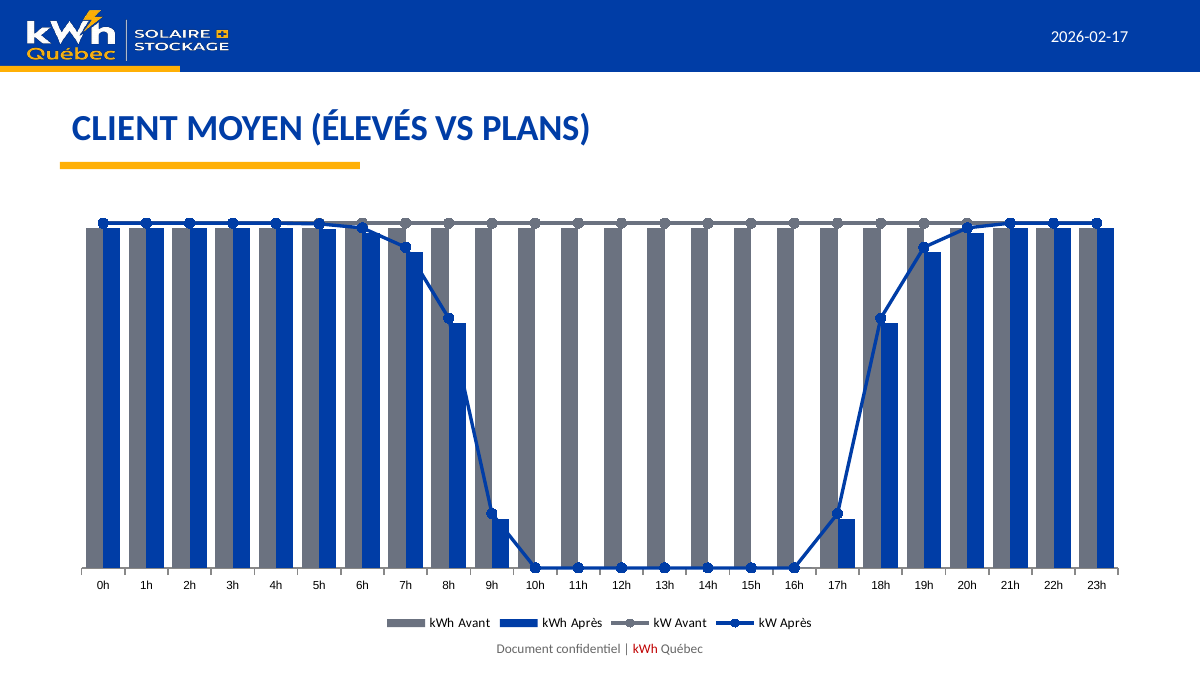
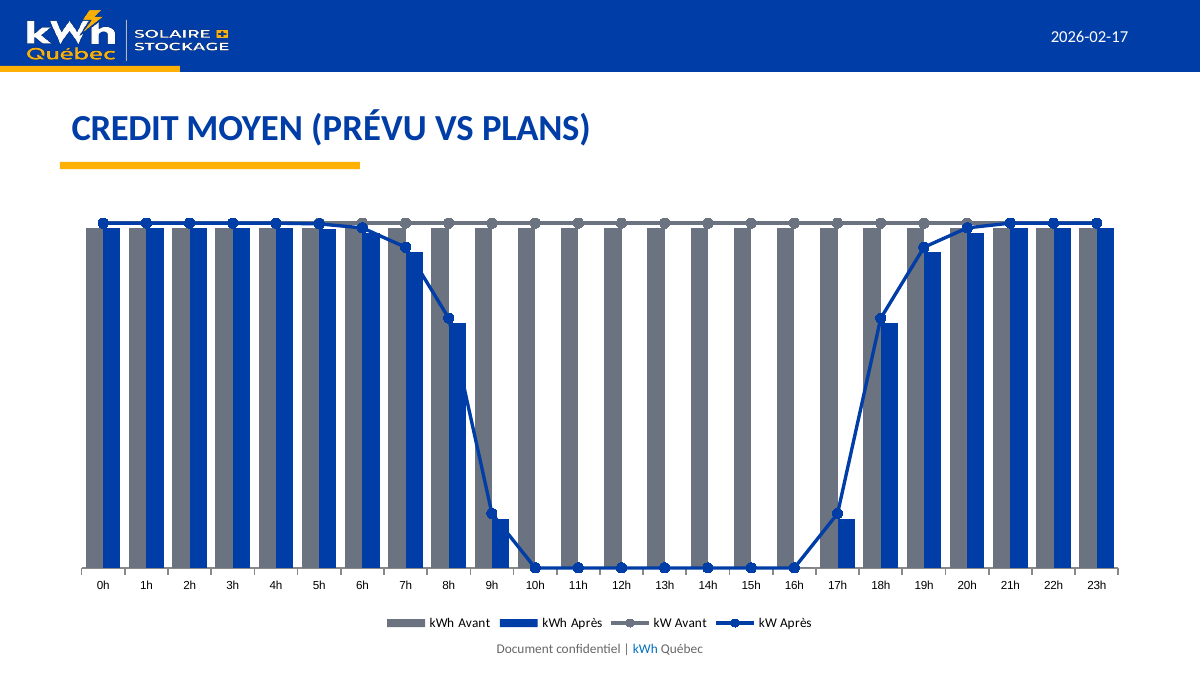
CLIENT: CLIENT -> CREDIT
ÉLEVÉS: ÉLEVÉS -> PRÉVU
kWh at (645, 649) colour: red -> blue
